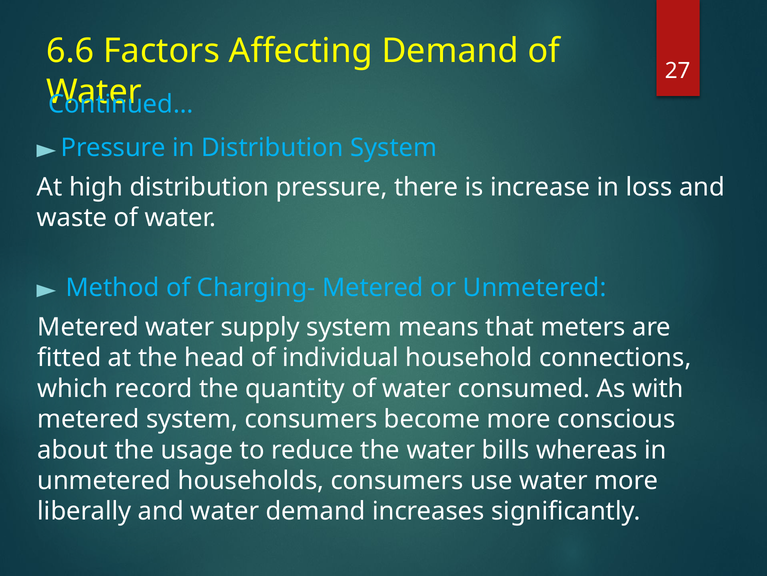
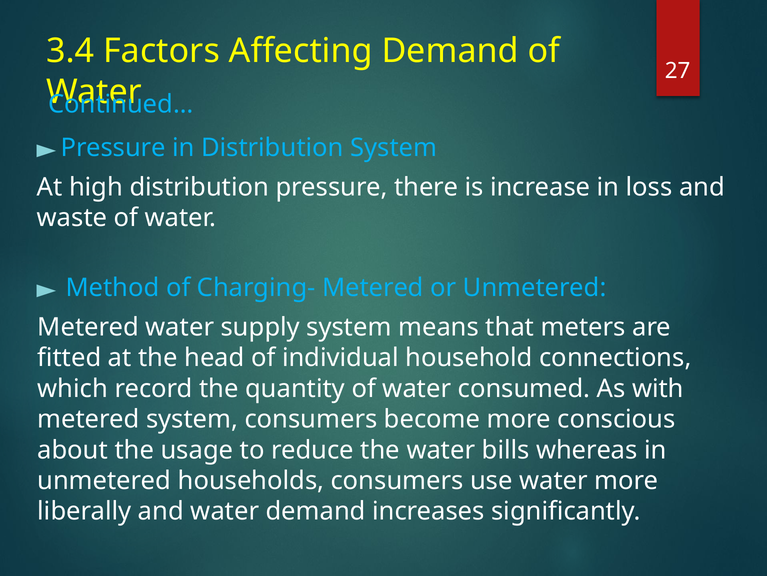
6.6: 6.6 -> 3.4
